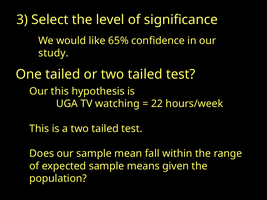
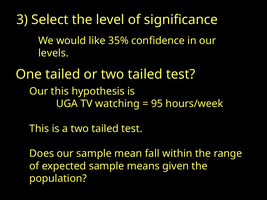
65%: 65% -> 35%
study: study -> levels
22: 22 -> 95
